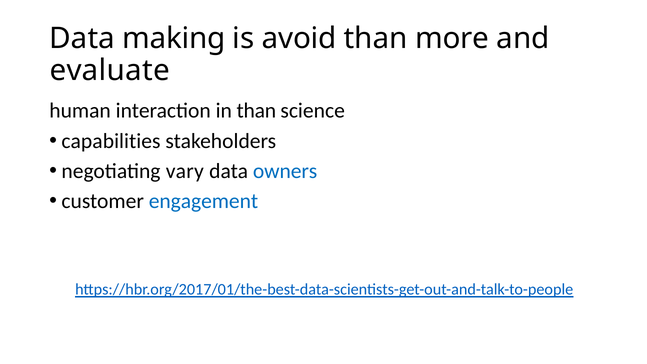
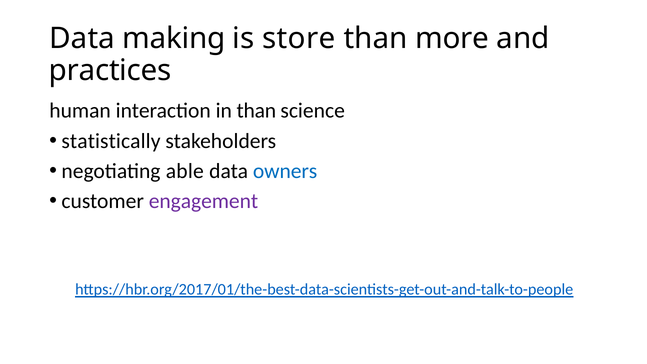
avoid: avoid -> store
evaluate: evaluate -> practices
capabilities: capabilities -> statistically
vary: vary -> able
engagement colour: blue -> purple
